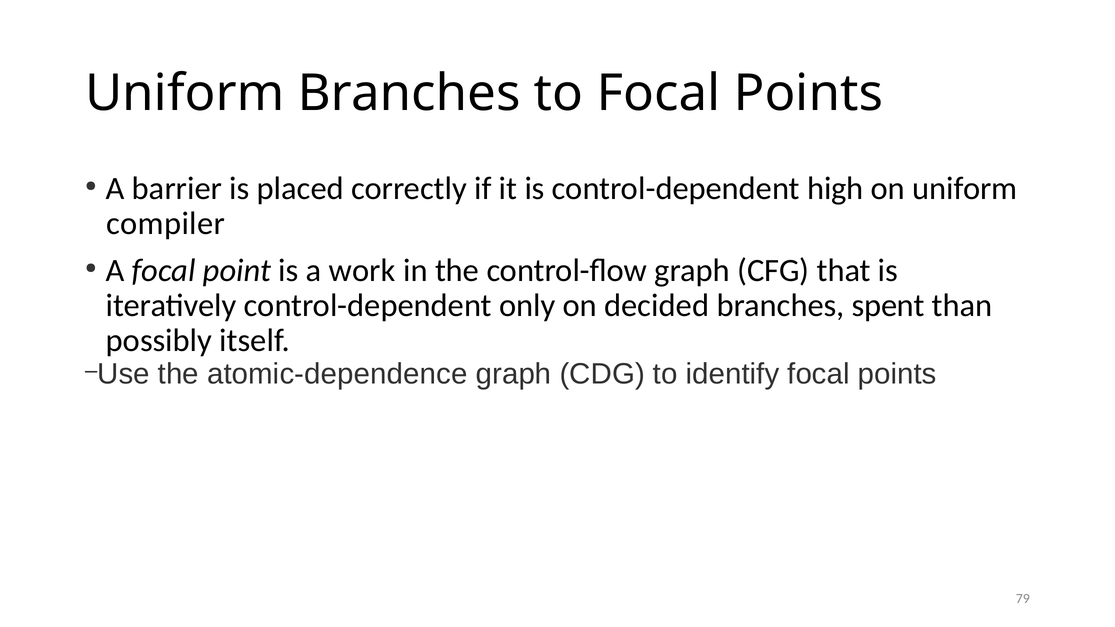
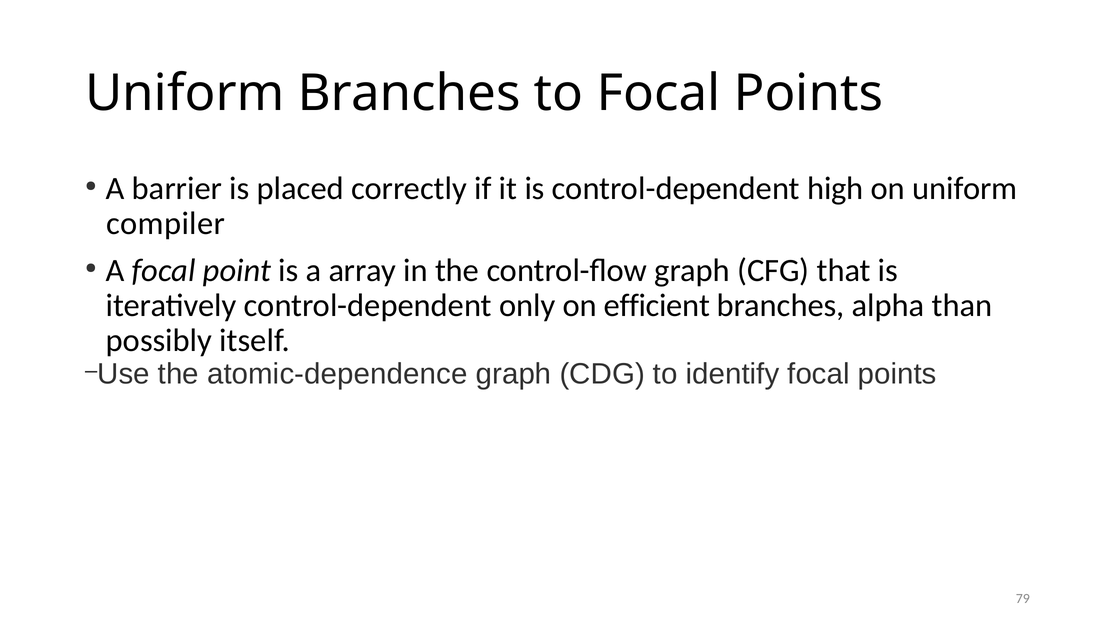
work: work -> array
decided: decided -> efficient
spent: spent -> alpha
